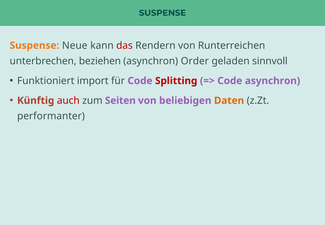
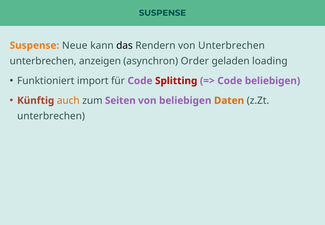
das colour: red -> black
von Runterreichen: Runterreichen -> Unterbrechen
beziehen: beziehen -> anzeigen
sinnvoll: sinnvoll -> loading
Code asynchron: asynchron -> beliebigen
auch colour: red -> orange
performanter at (51, 116): performanter -> unterbrechen
